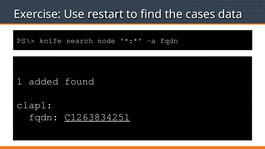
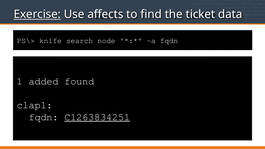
Exercise underline: none -> present
restart: restart -> affects
cases: cases -> ticket
